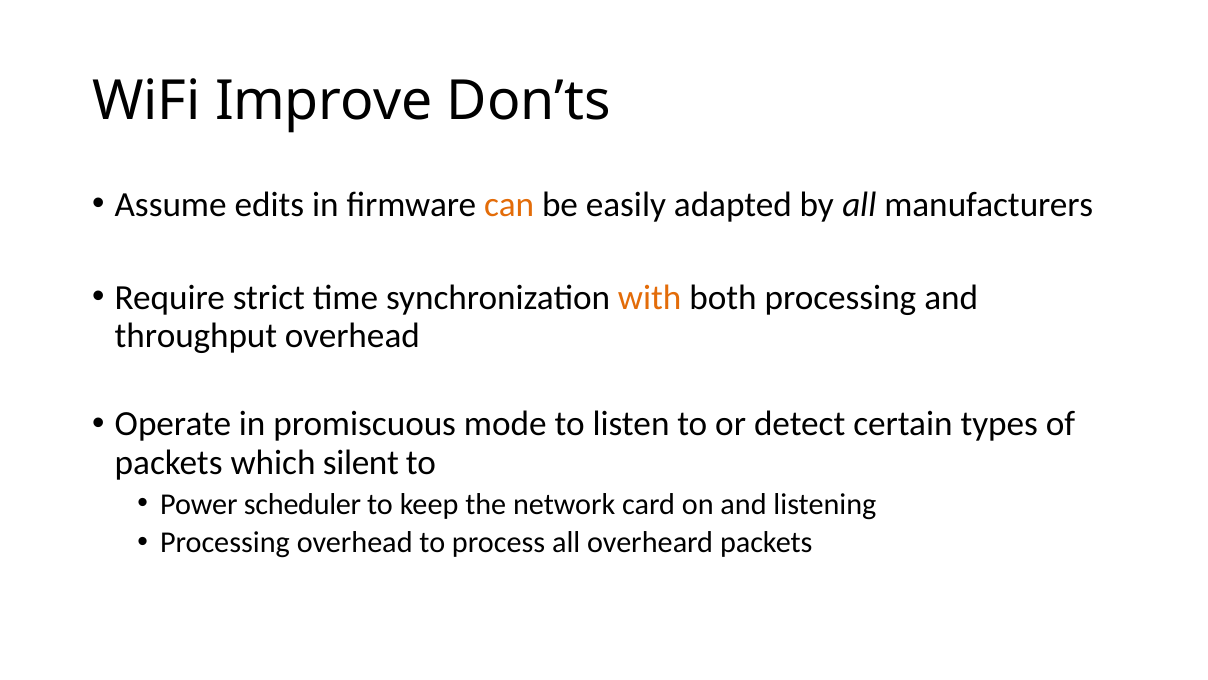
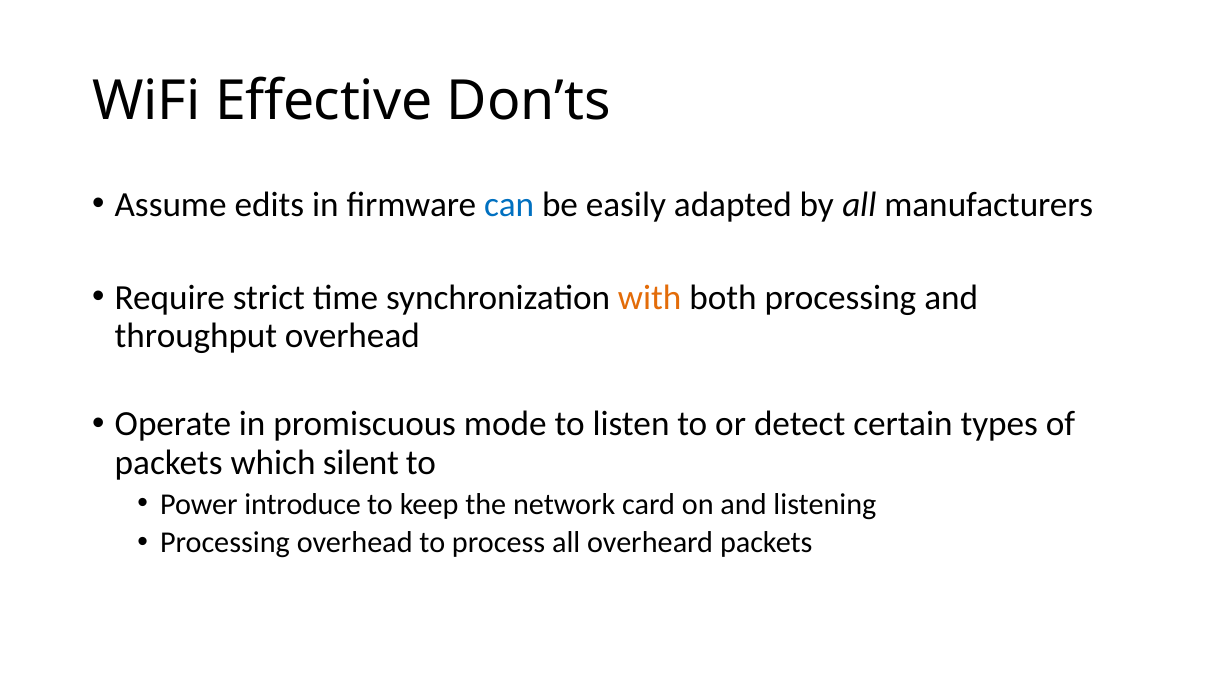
Improve: Improve -> Effective
can colour: orange -> blue
scheduler: scheduler -> introduce
